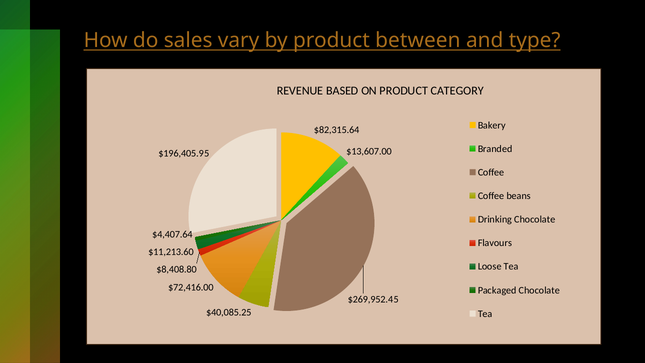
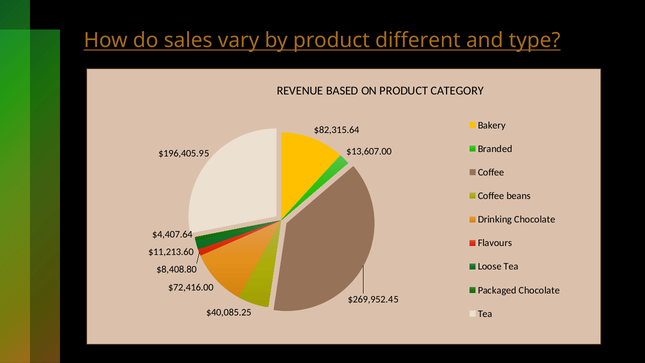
between: between -> different
